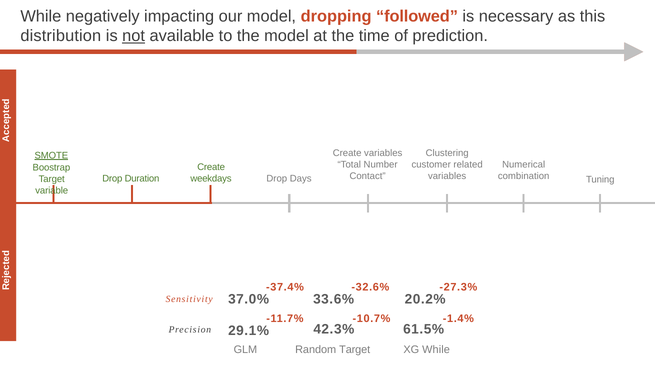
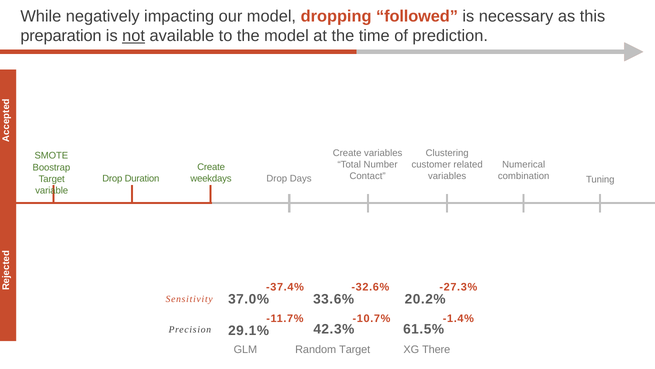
distribution: distribution -> preparation
SMOTE underline: present -> none
XG While: While -> There
